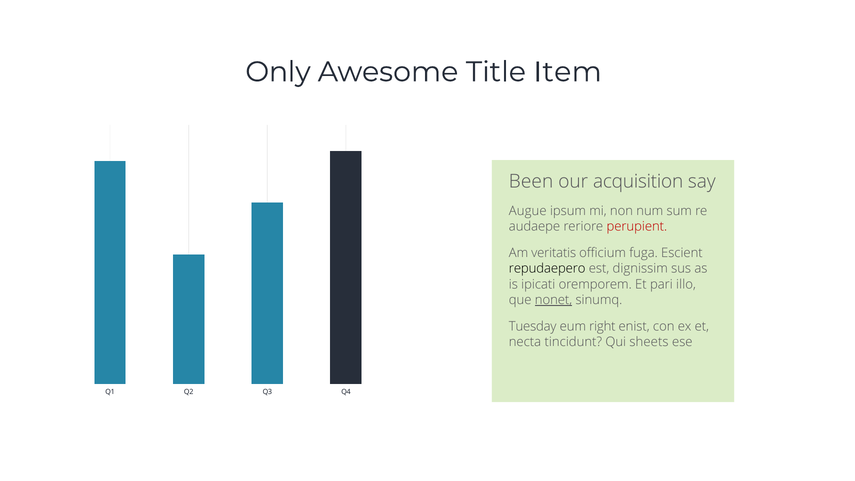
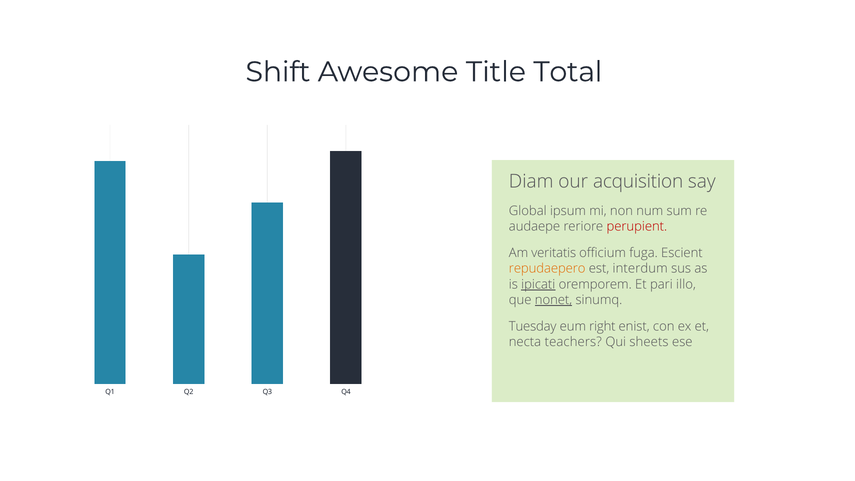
Only: Only -> Shift
Item: Item -> Total
Been: Been -> Diam
Augue: Augue -> Global
repudaepero colour: black -> orange
dignissim: dignissim -> interdum
ipicati underline: none -> present
tincidunt: tincidunt -> teachers
